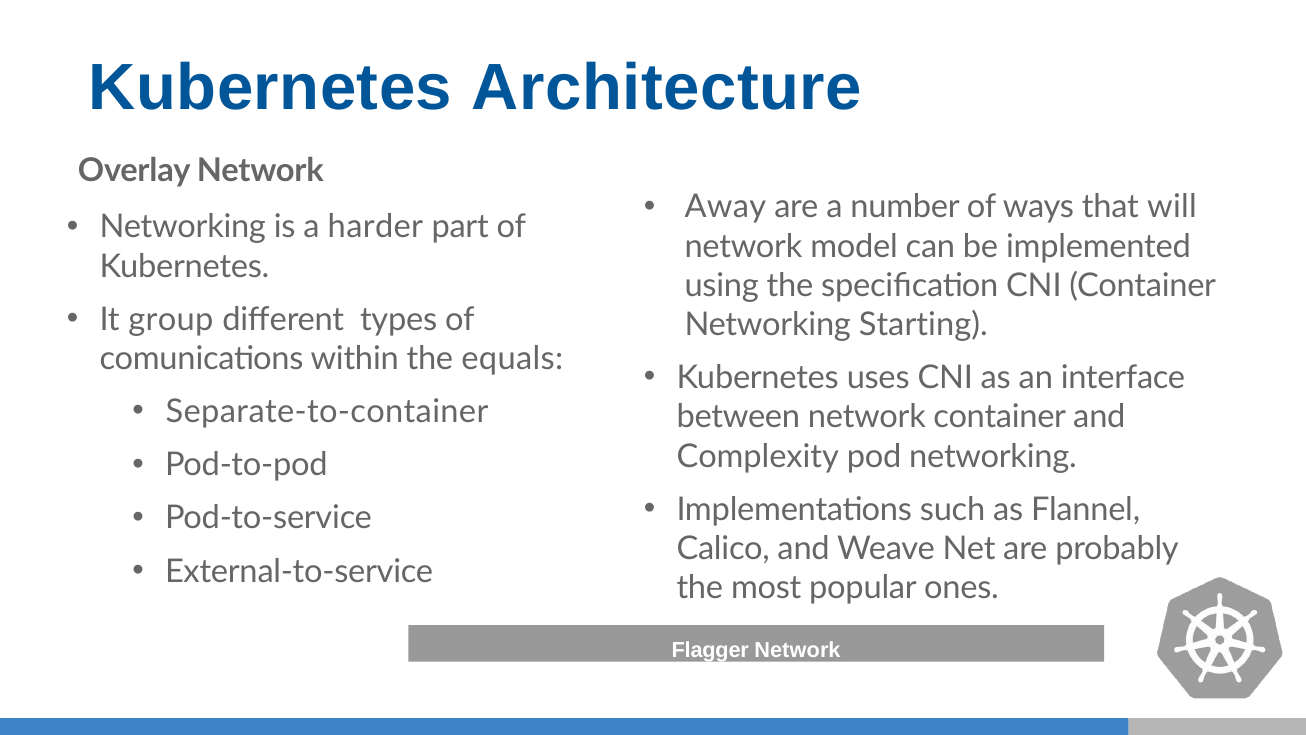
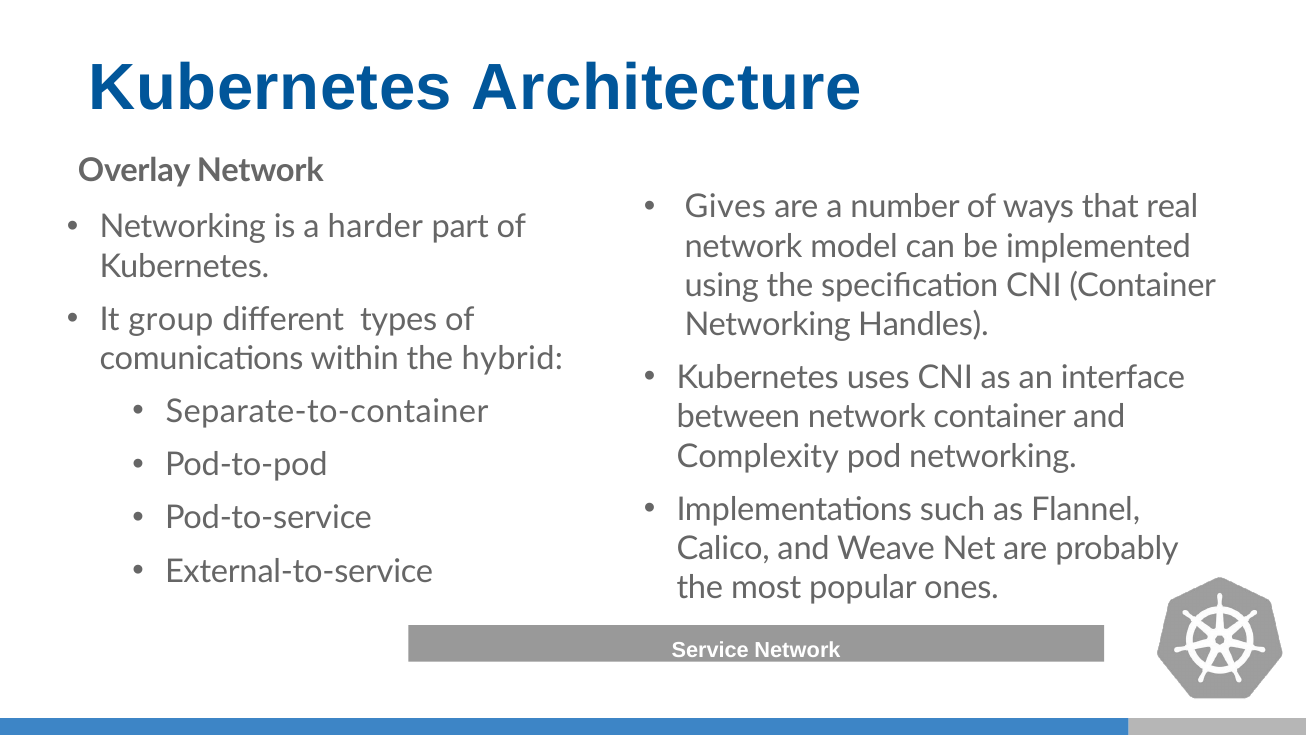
Away: Away -> Gives
will: will -> real
Starting: Starting -> Handles
equals: equals -> hybrid
Flagger: Flagger -> Service
